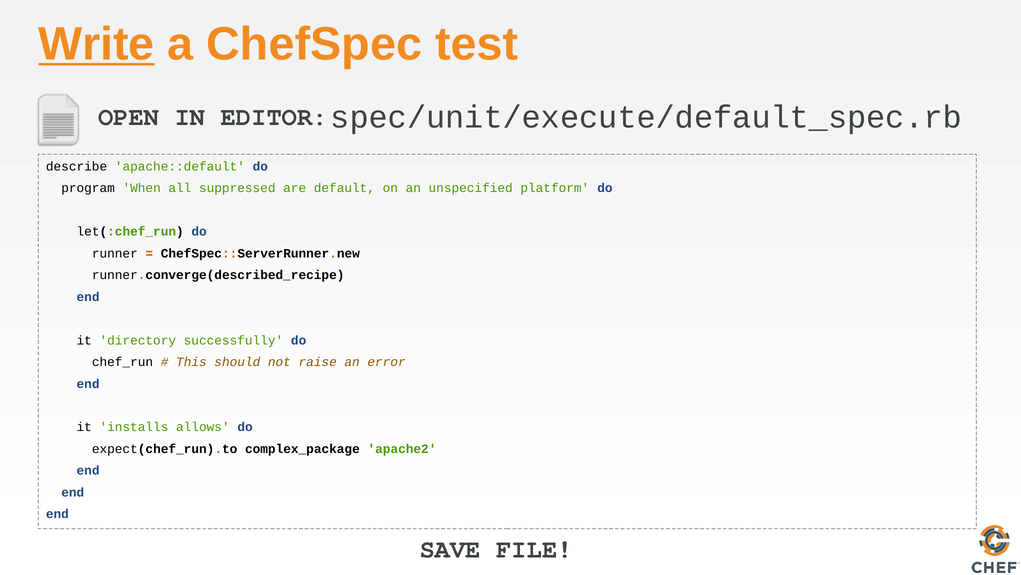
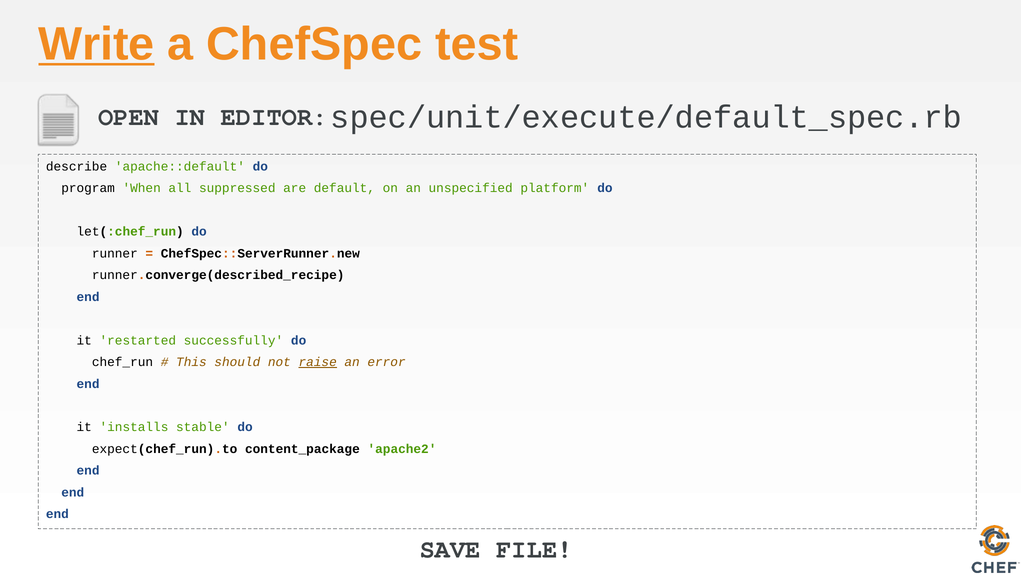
directory: directory -> restarted
raise underline: none -> present
allows: allows -> stable
complex_package: complex_package -> content_package
